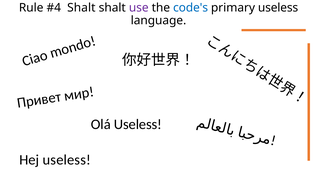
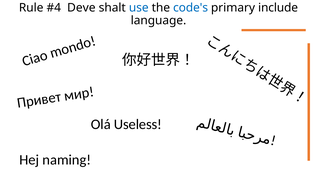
Shalt at (81, 8): Shalt -> Deve
use colour: purple -> blue
primary useless: useless -> include
Hej useless: useless -> naming
